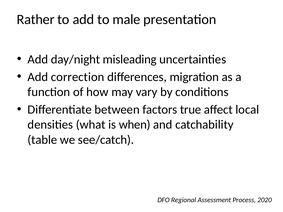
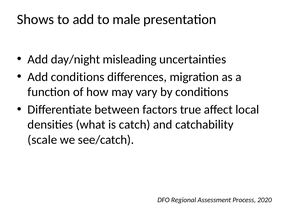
Rather: Rather -> Shows
Add correction: correction -> conditions
when: when -> catch
table: table -> scale
